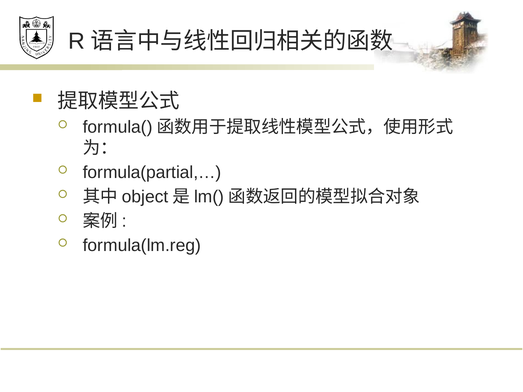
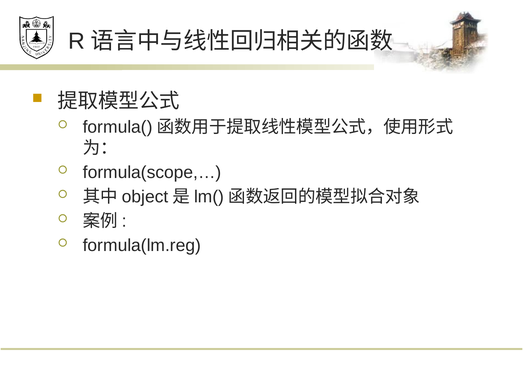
formula(partial,…: formula(partial,… -> formula(scope,…
